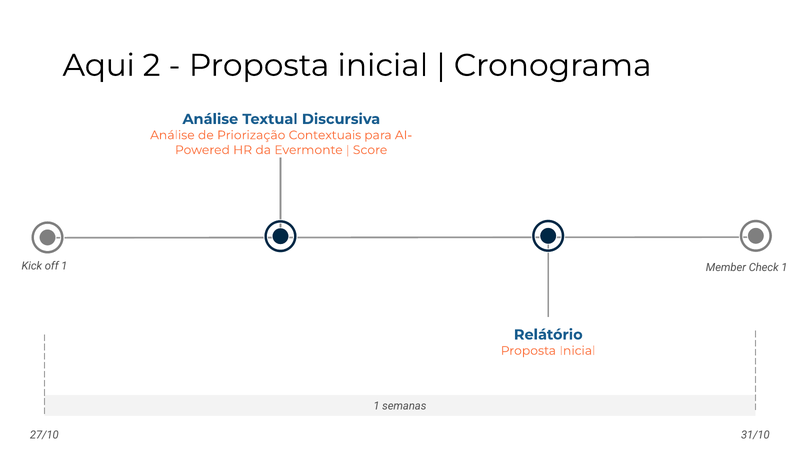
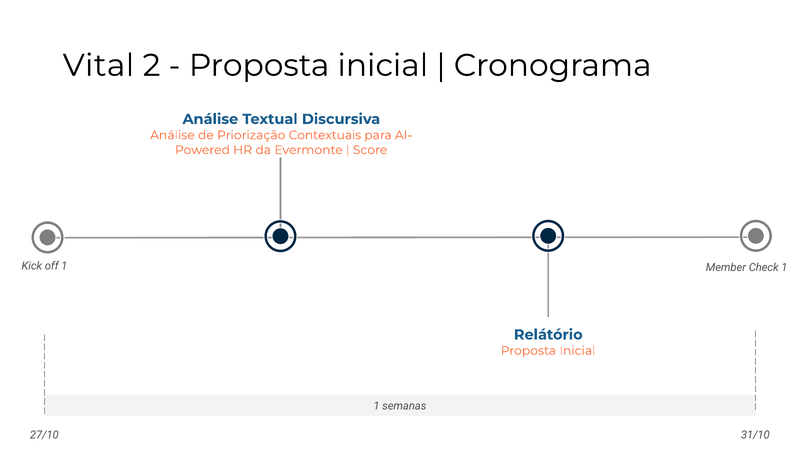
Aqui: Aqui -> Vital
